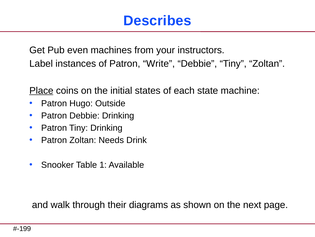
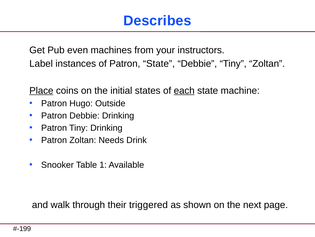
Patron Write: Write -> State
each underline: none -> present
diagrams: diagrams -> triggered
